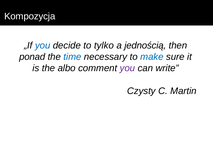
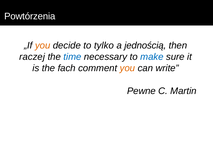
Kompozycja: Kompozycja -> Powtórzenia
you at (43, 45) colour: blue -> orange
ponad: ponad -> raczej
albo: albo -> fach
you at (127, 68) colour: purple -> orange
Czysty: Czysty -> Pewne
